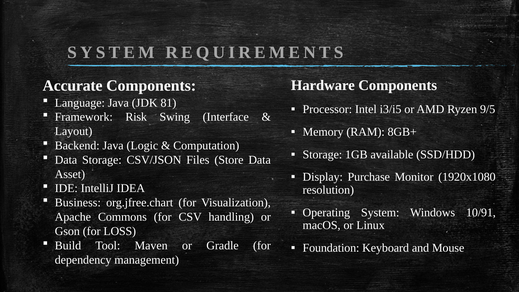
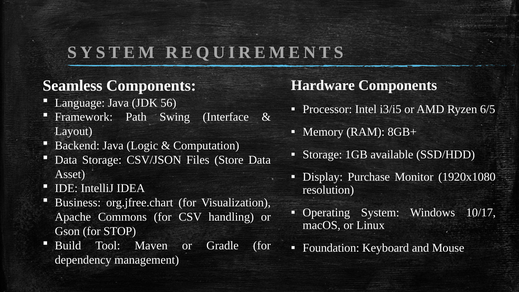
Accurate: Accurate -> Seamless
81: 81 -> 56
9/5: 9/5 -> 6/5
Risk: Risk -> Path
10/91: 10/91 -> 10/17
LOSS: LOSS -> STOP
